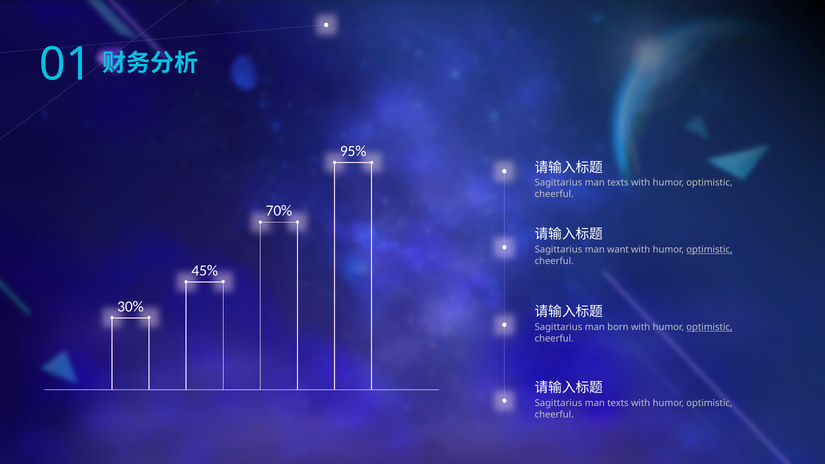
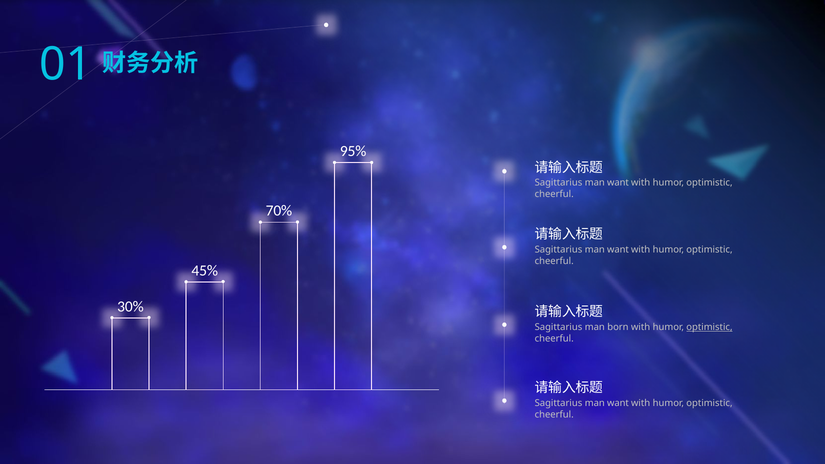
texts at (618, 183): texts -> want
optimistic at (709, 250) underline: present -> none
texts at (618, 403): texts -> want
